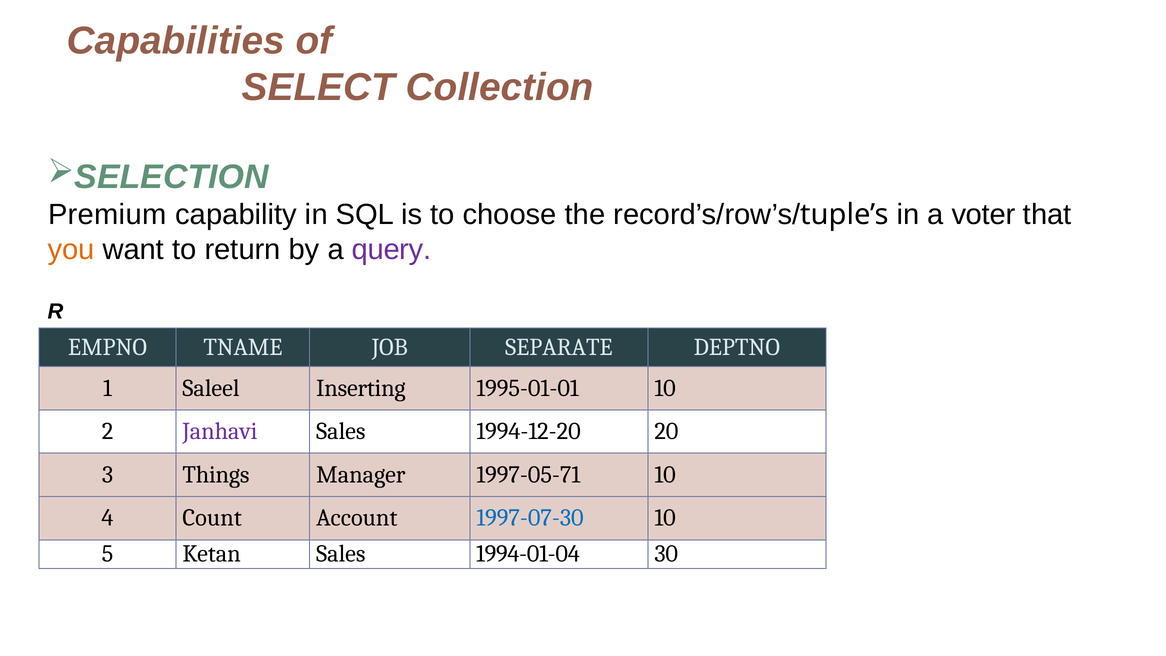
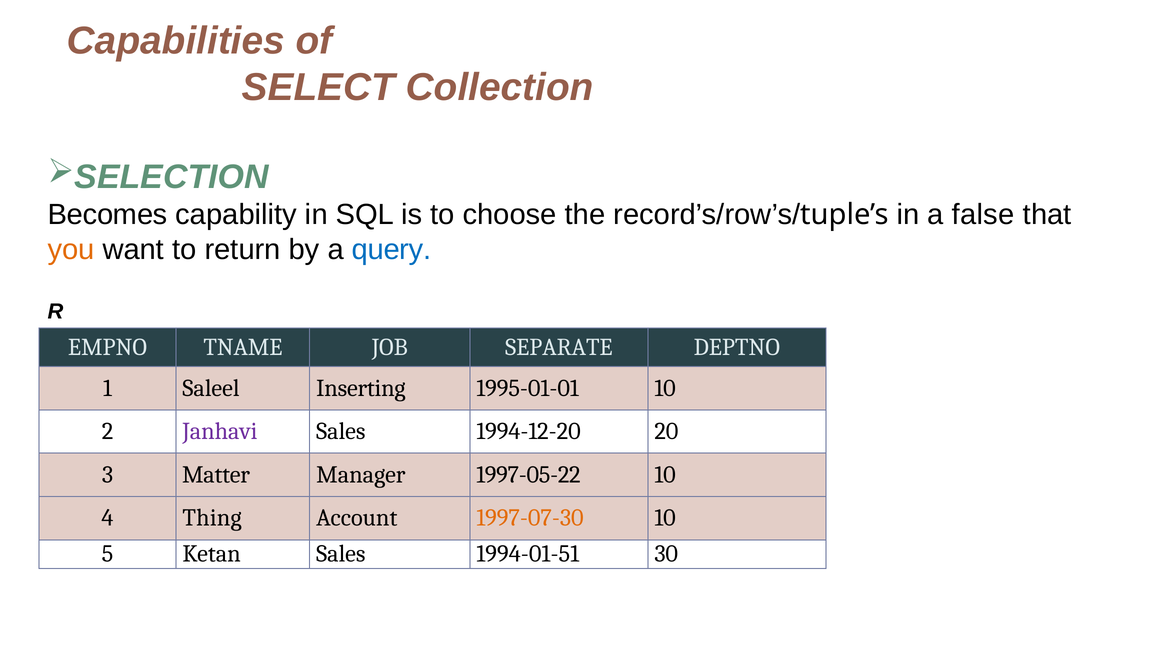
Premium: Premium -> Becomes
voter: voter -> false
query colour: purple -> blue
Things: Things -> Matter
1997-05-71: 1997-05-71 -> 1997-05-22
Count: Count -> Thing
1997-07-30 colour: blue -> orange
1994-01-04: 1994-01-04 -> 1994-01-51
